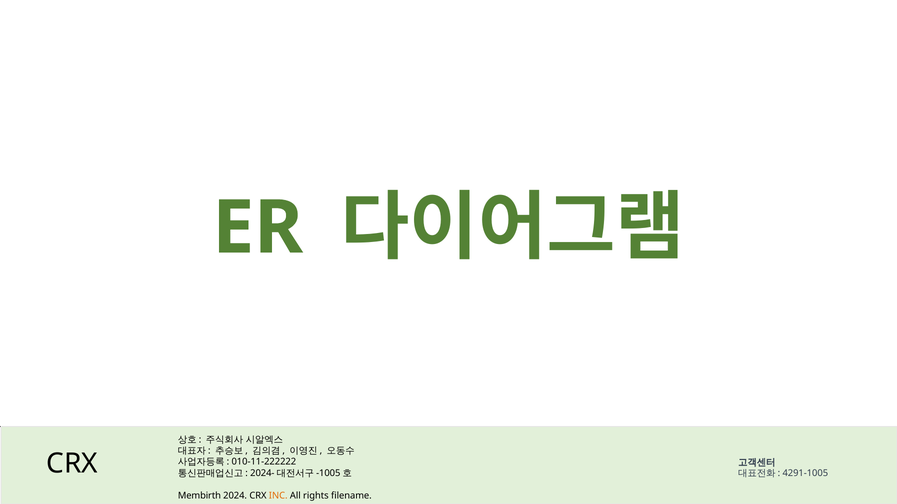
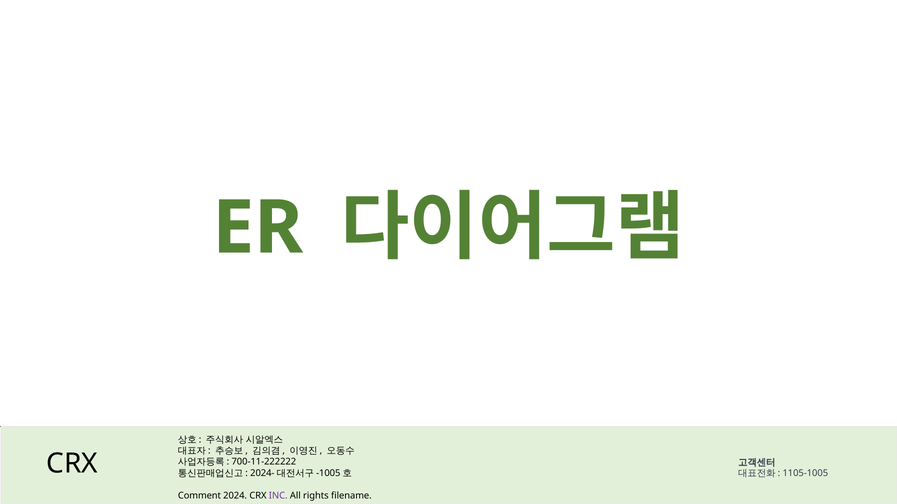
010-11-222222: 010-11-222222 -> 700-11-222222
4291-1005: 4291-1005 -> 1105-1005
Membirth: Membirth -> Comment
INC colour: orange -> purple
